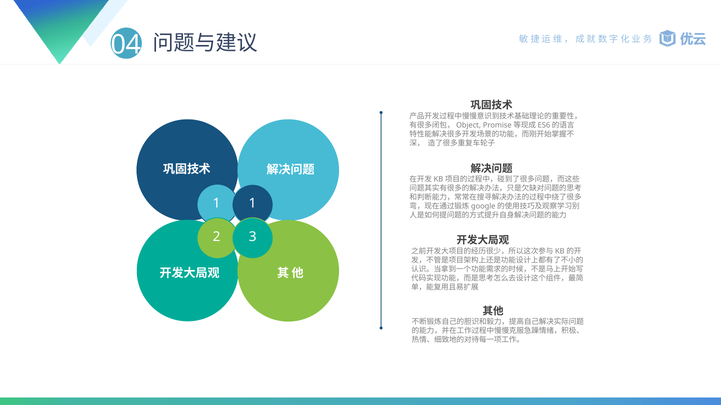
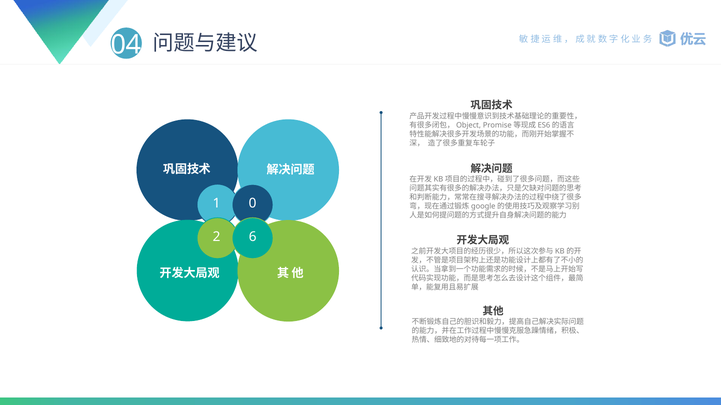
1 1: 1 -> 0
3: 3 -> 6
